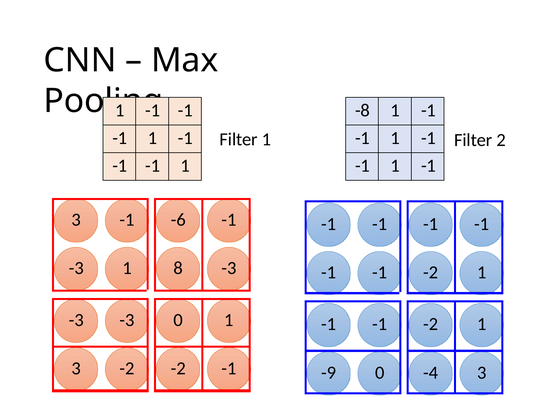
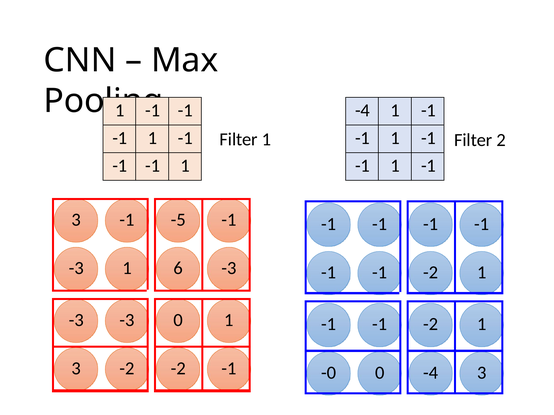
-8 at (363, 111): -8 -> -4
-6: -6 -> -5
8: 8 -> 6
-9: -9 -> -0
